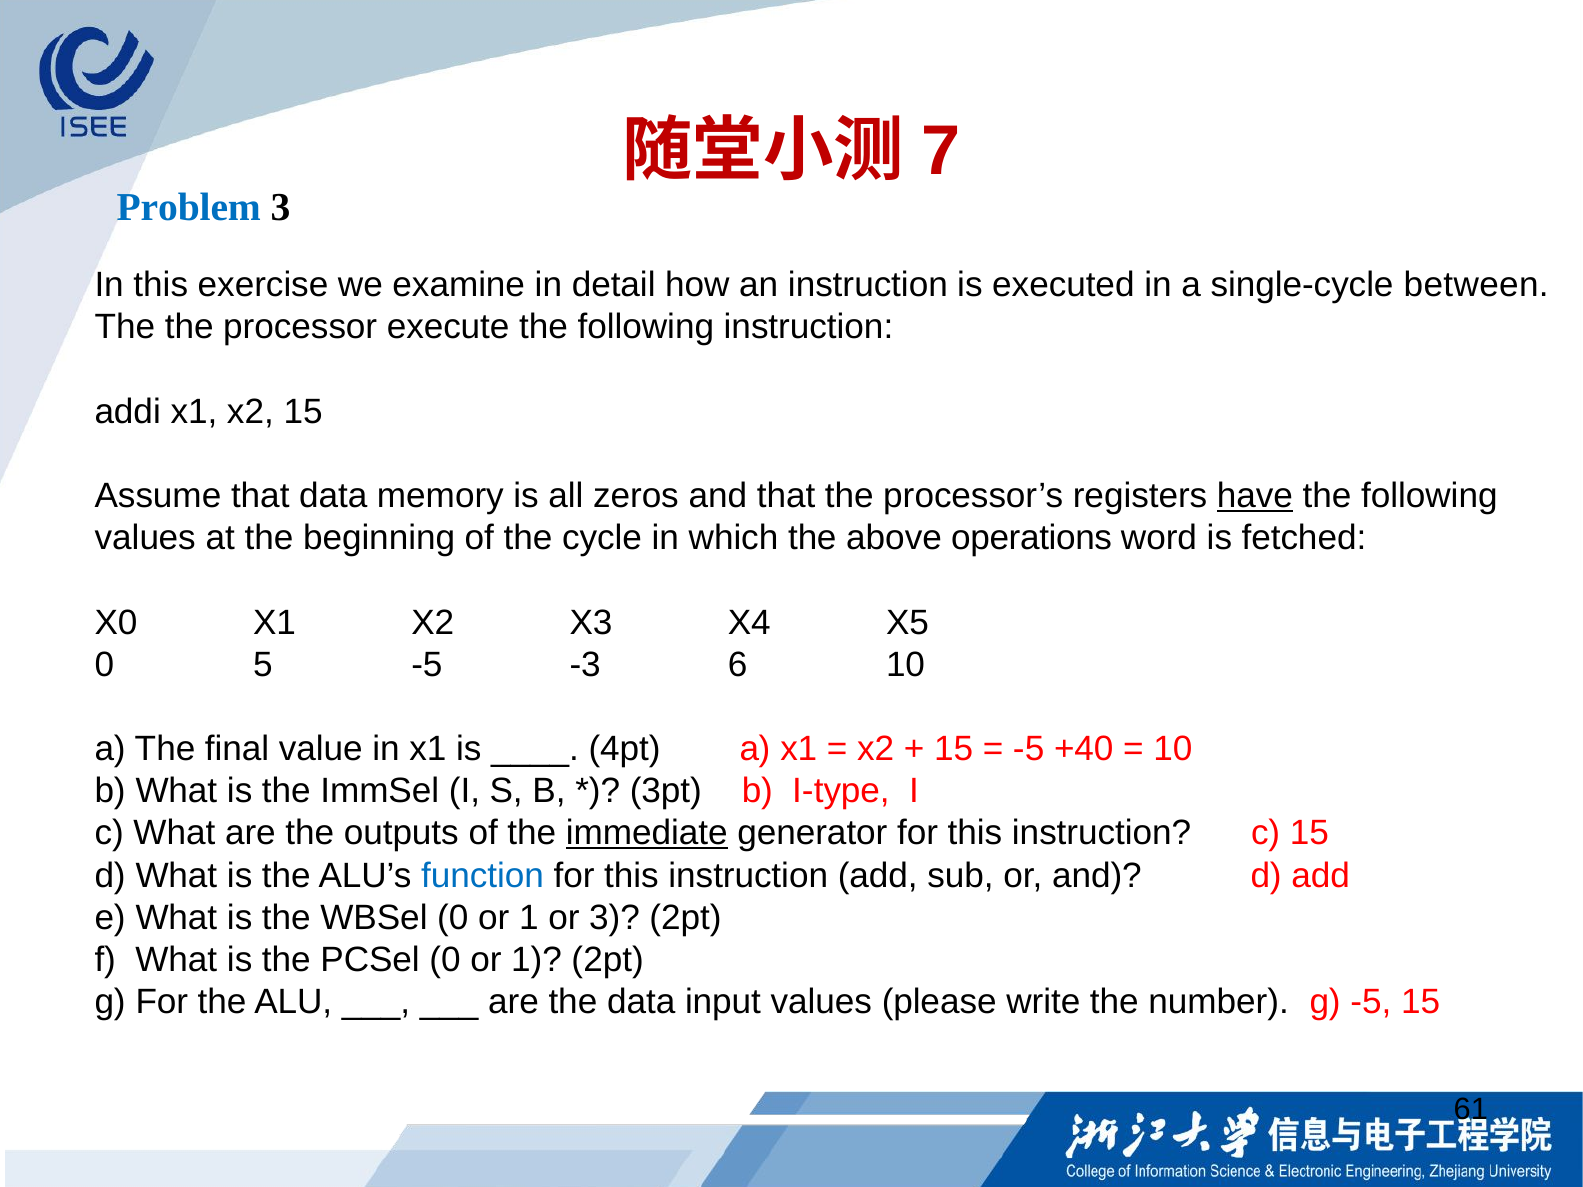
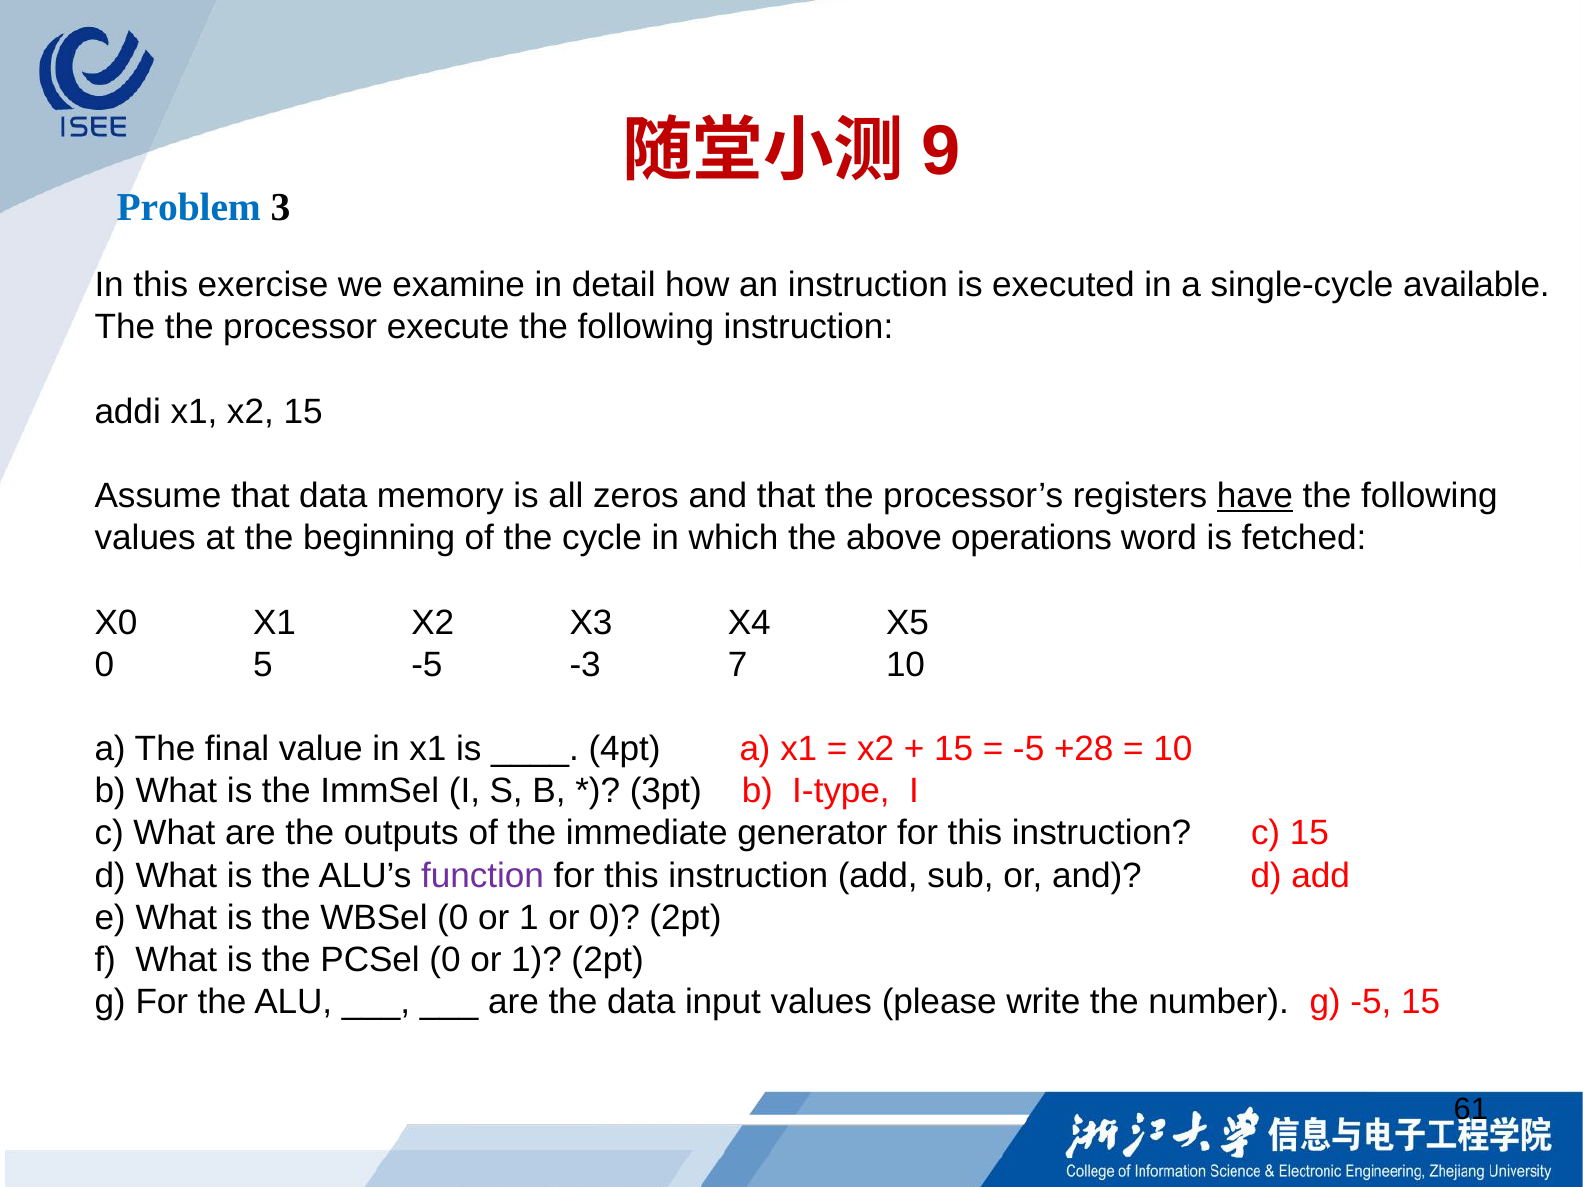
7: 7 -> 9
between: between -> available
6: 6 -> 7
+40: +40 -> +28
immediate underline: present -> none
function colour: blue -> purple
or 3: 3 -> 0
